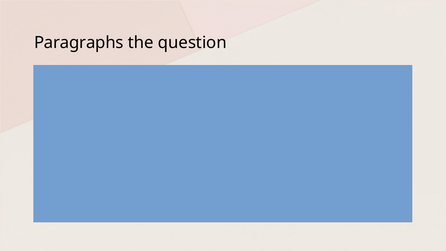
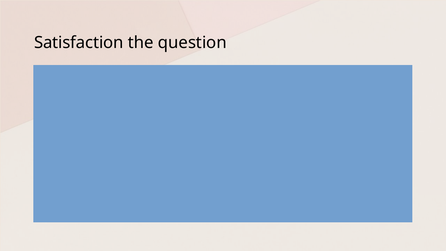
Paragraphs: Paragraphs -> Satisfaction
